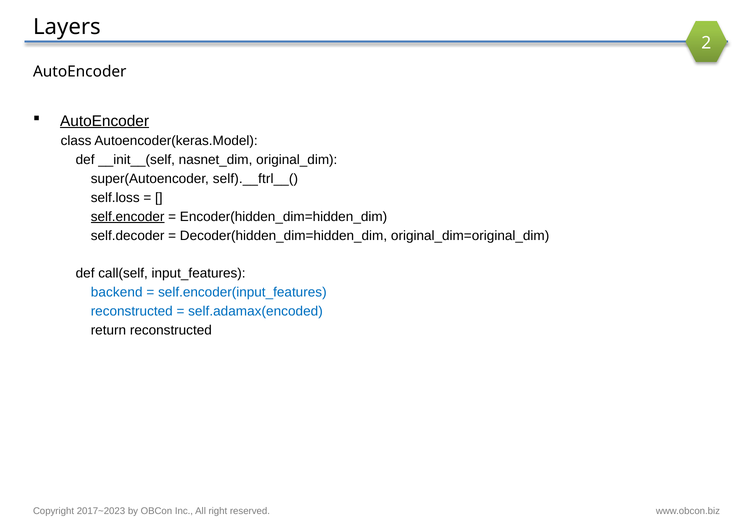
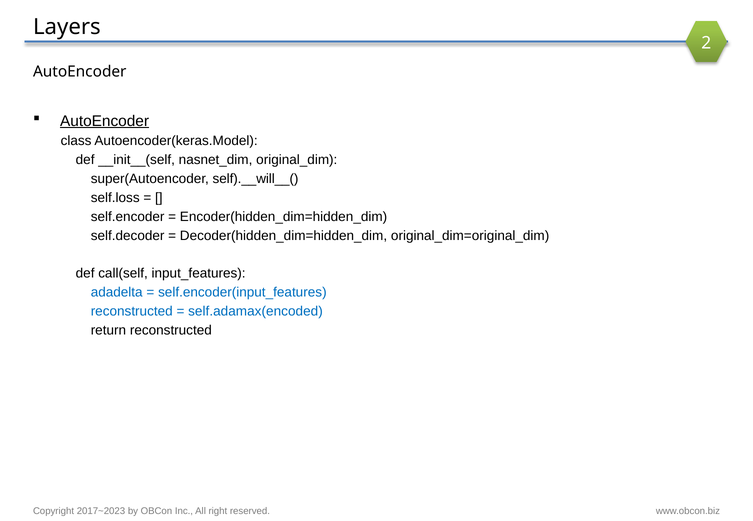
self).__ftrl__(: self).__ftrl__( -> self).__will__(
self.encoder underline: present -> none
backend: backend -> adadelta
